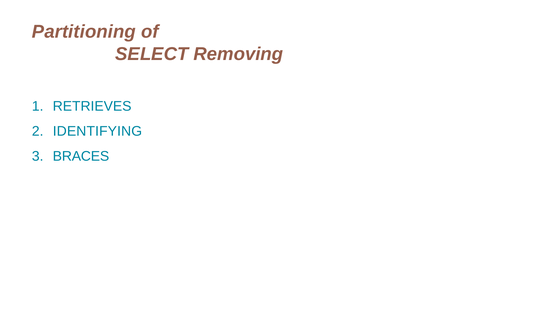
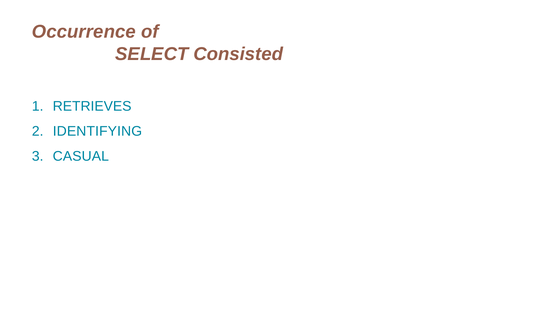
Partitioning: Partitioning -> Occurrence
Removing: Removing -> Consisted
BRACES: BRACES -> CASUAL
